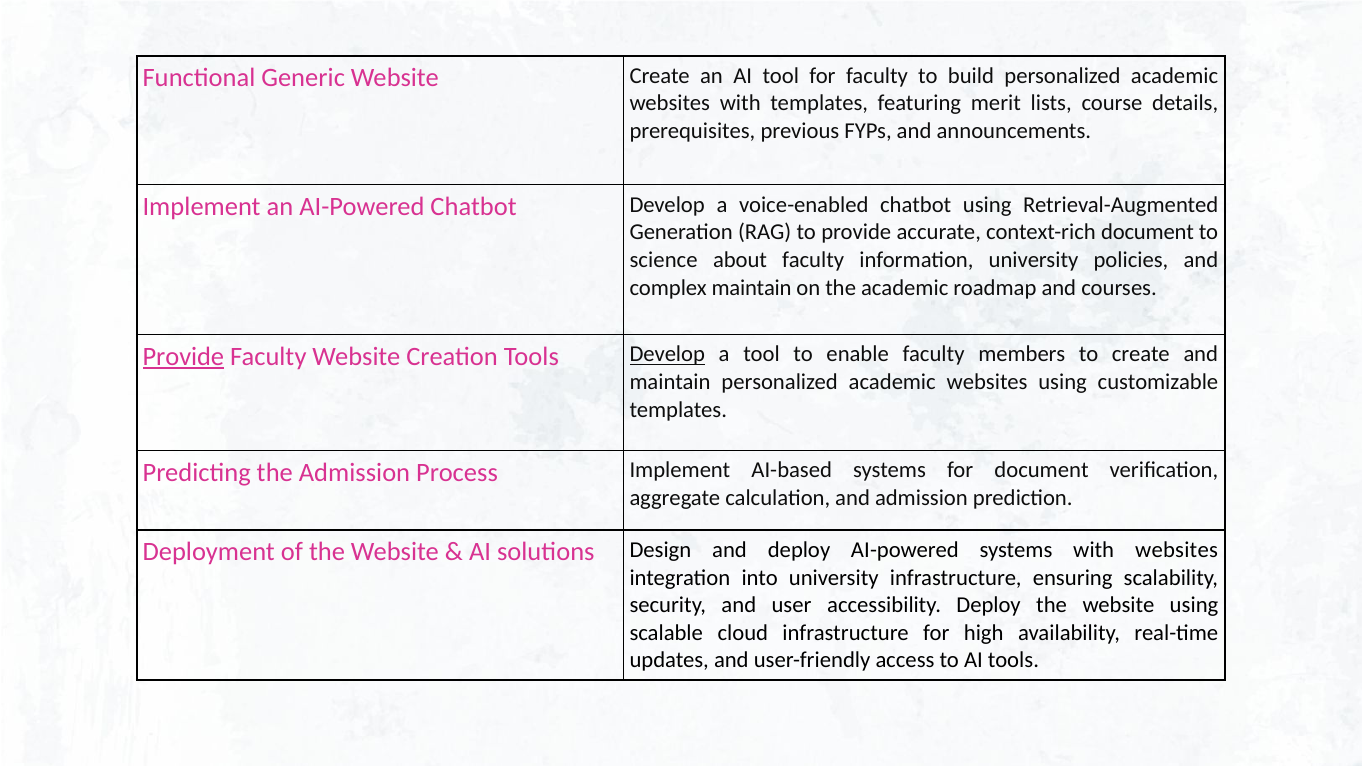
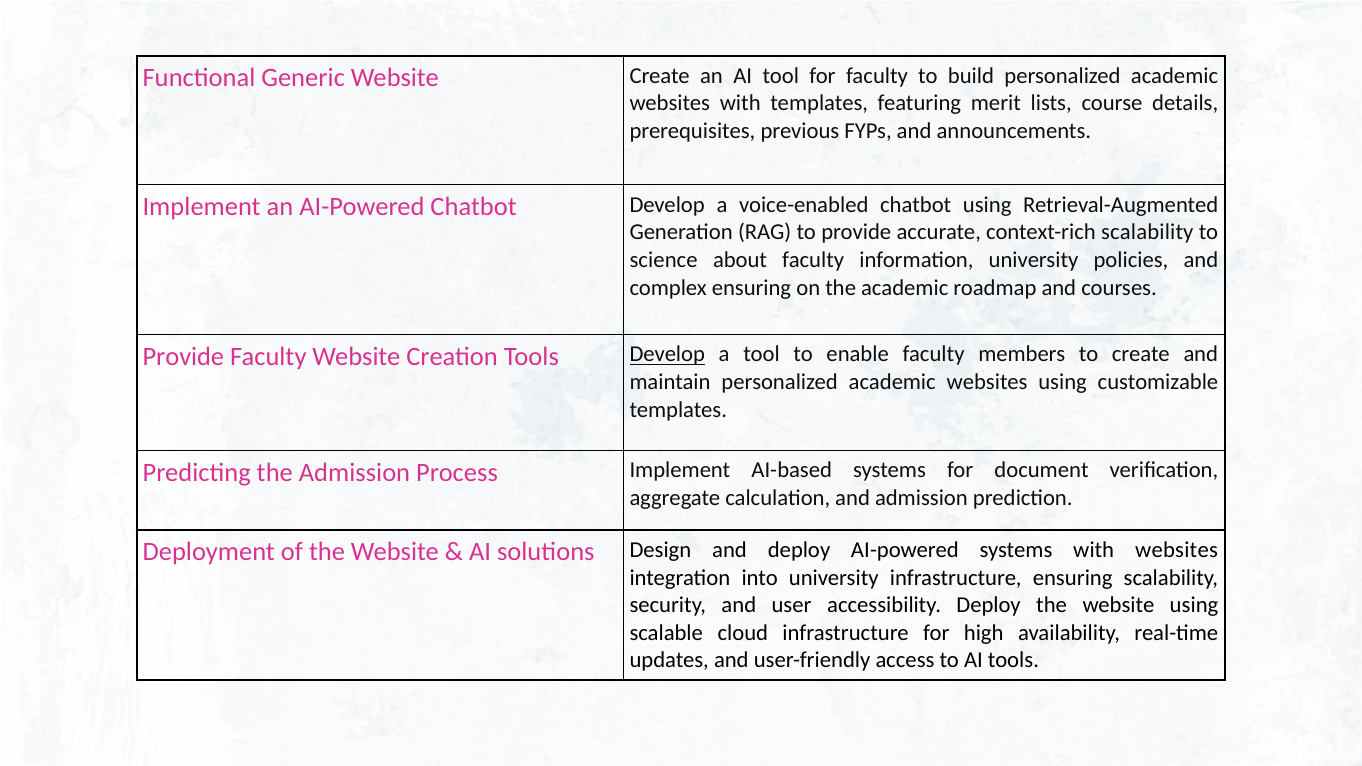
context-rich document: document -> scalability
complex maintain: maintain -> ensuring
Provide at (183, 357) underline: present -> none
